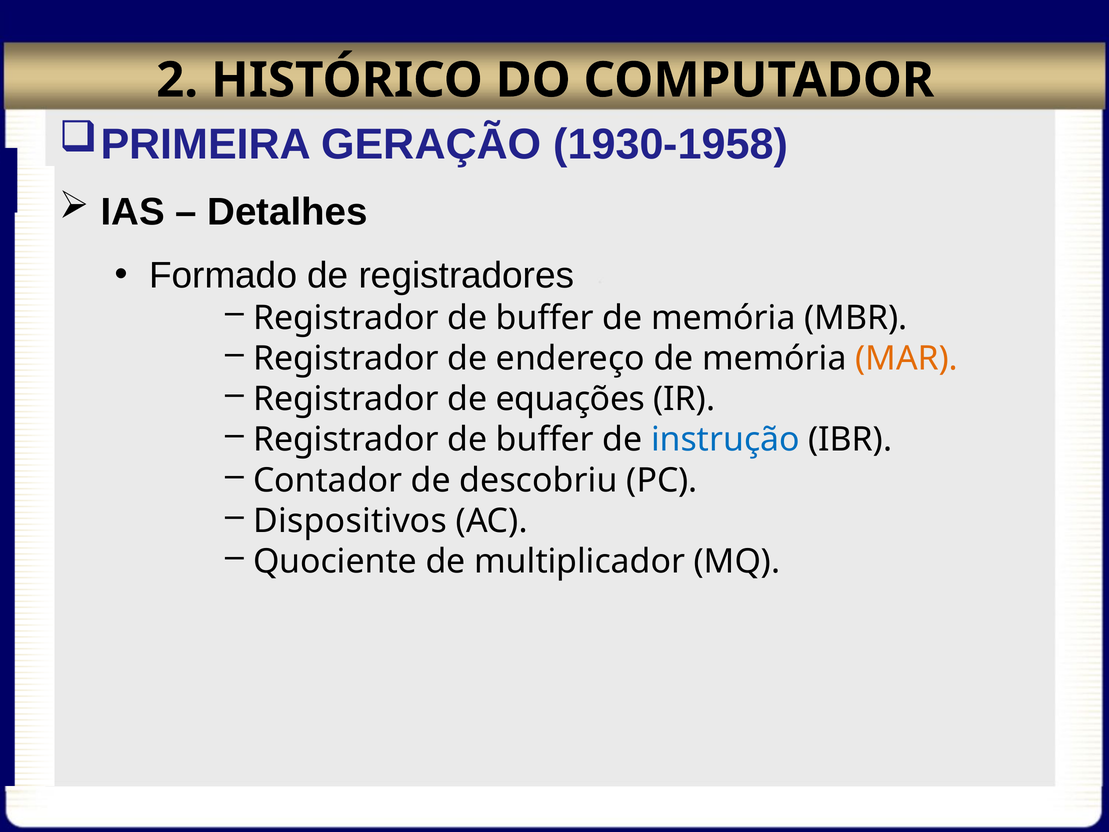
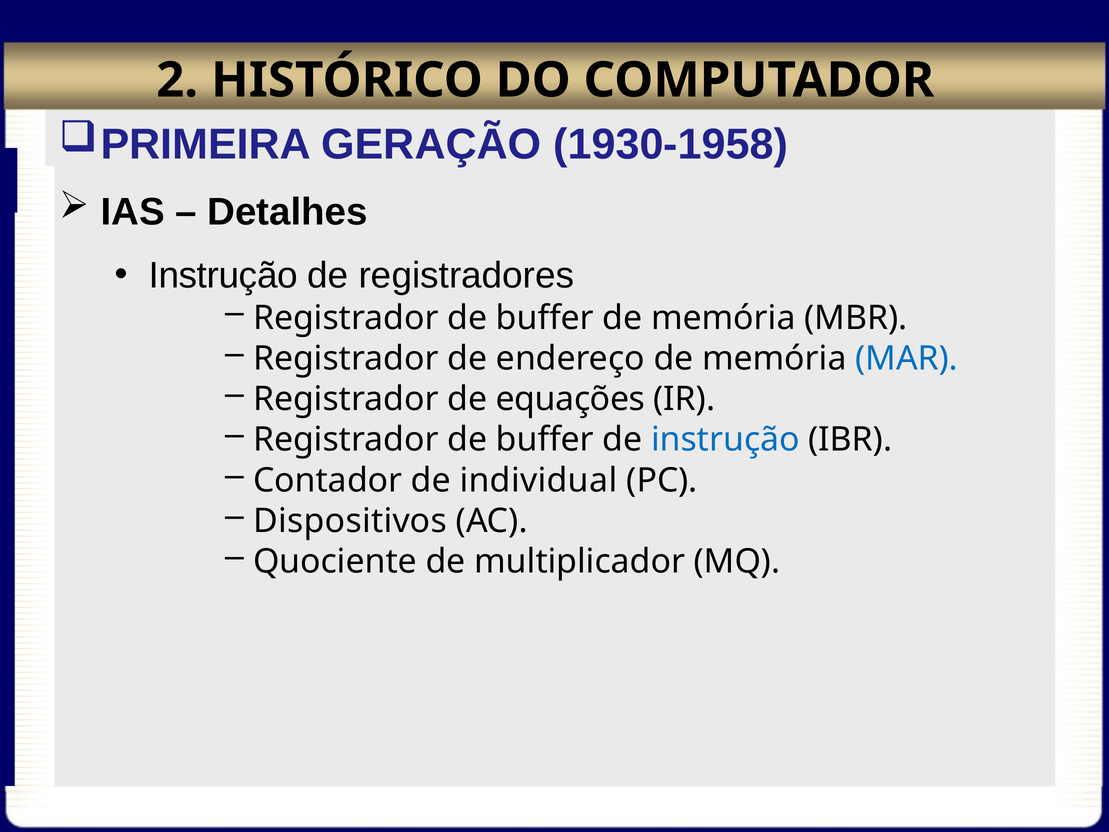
Formado at (223, 275): Formado -> Instrução
MAR colour: orange -> blue
descobriu: descobriu -> individual
